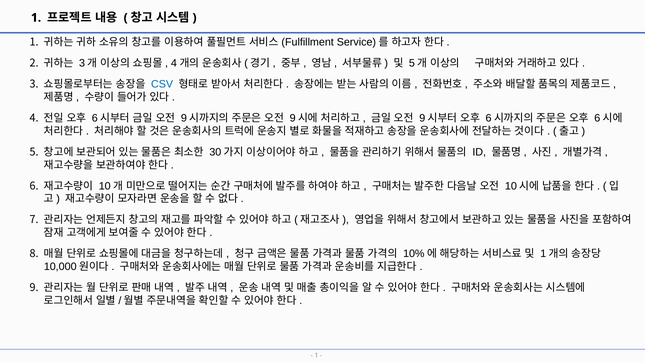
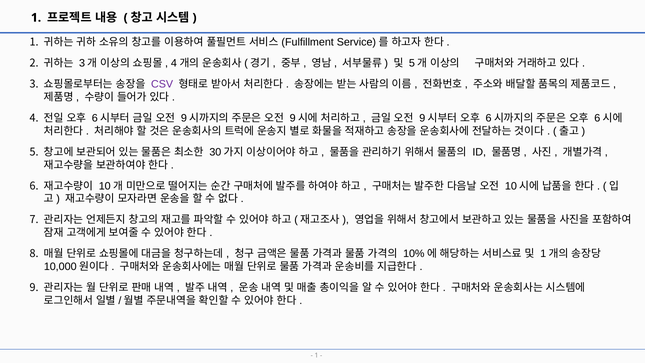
CSV colour: blue -> purple
